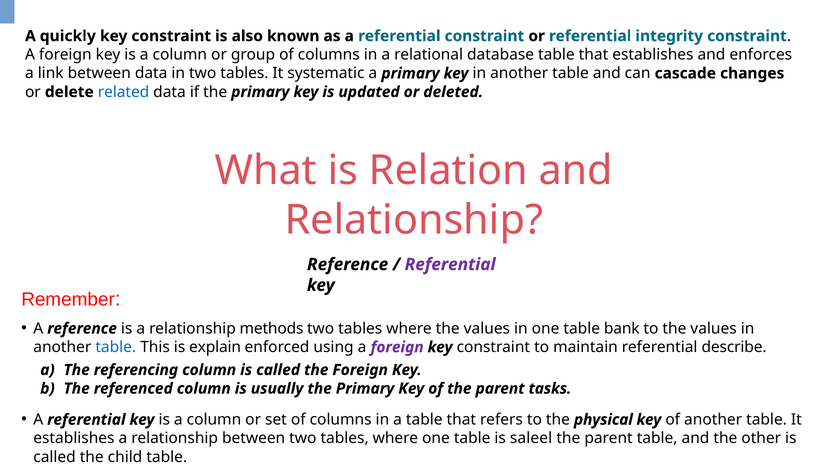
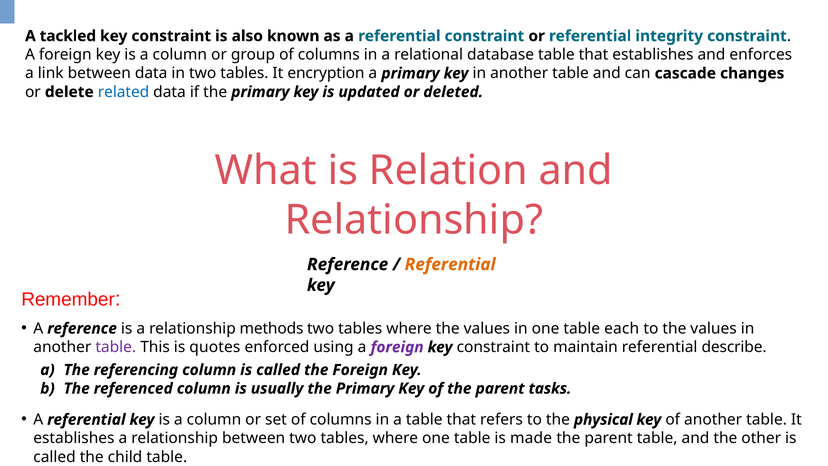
quickly: quickly -> tackled
systematic: systematic -> encryption
Referential at (450, 264) colour: purple -> orange
bank: bank -> each
table at (116, 347) colour: blue -> purple
explain: explain -> quotes
saleel: saleel -> made
